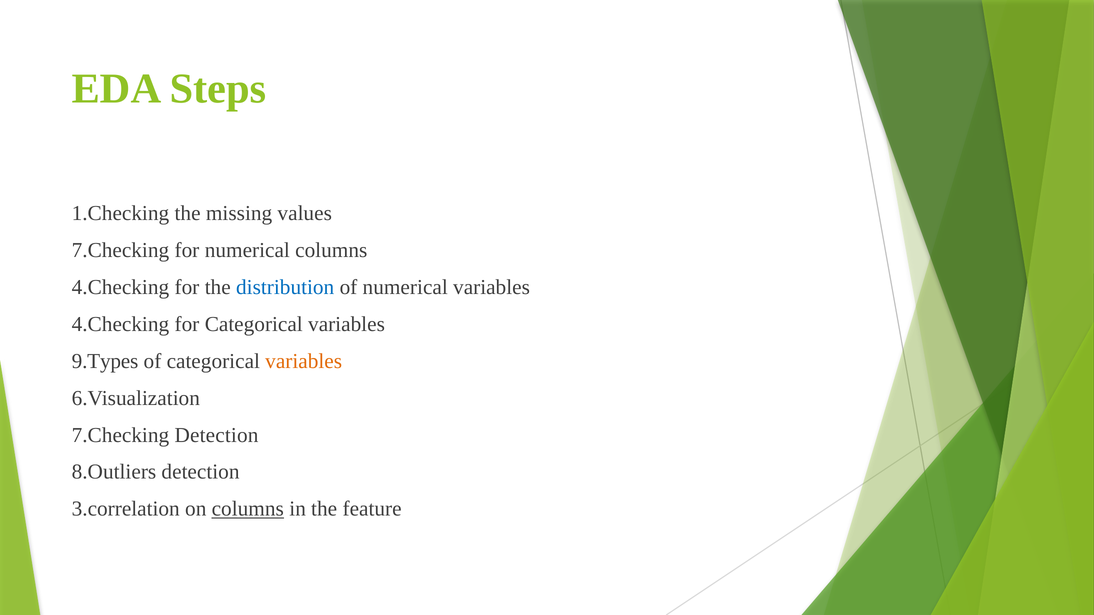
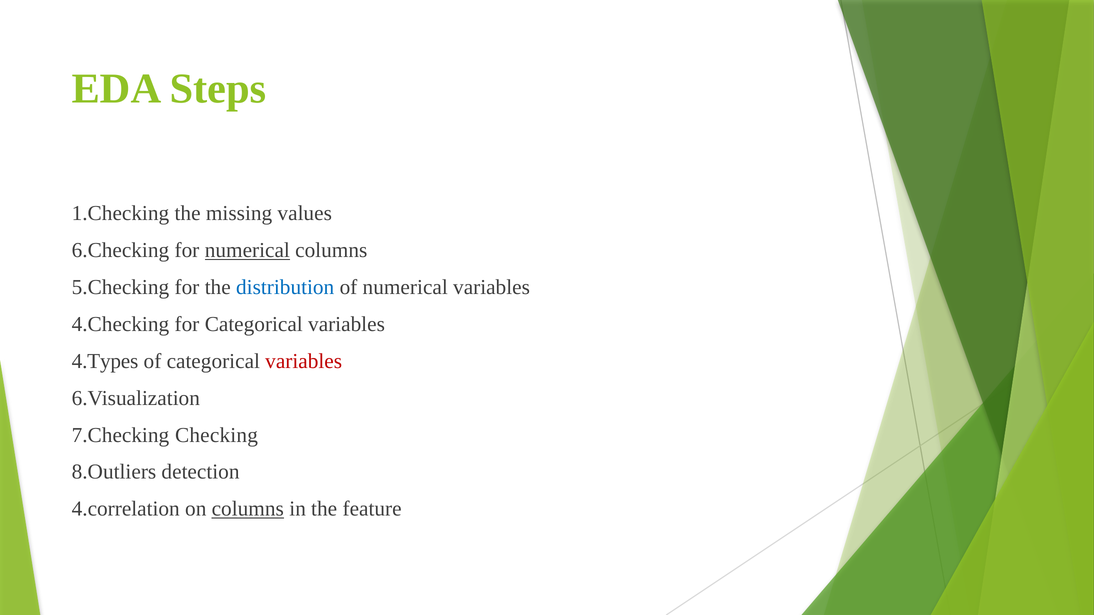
7.Checking at (120, 251): 7.Checking -> 6.Checking
numerical at (247, 251) underline: none -> present
4.Checking at (120, 287): 4.Checking -> 5.Checking
9.Types: 9.Types -> 4.Types
variables at (304, 361) colour: orange -> red
7.Checking Detection: Detection -> Checking
3.correlation: 3.correlation -> 4.correlation
